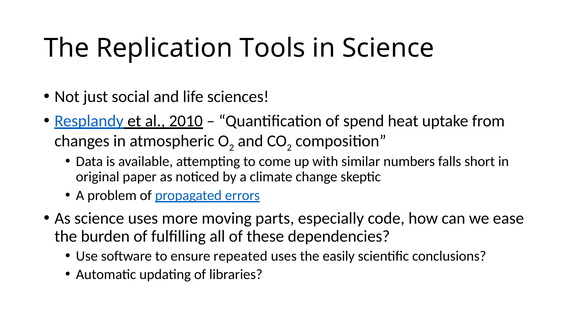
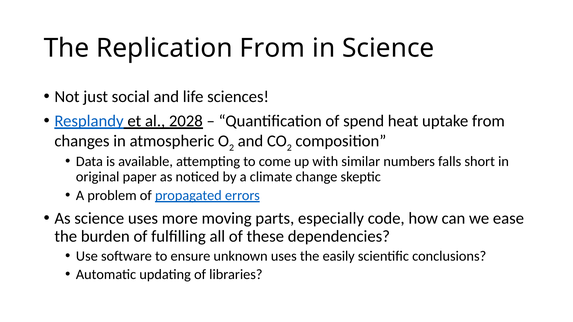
Replication Tools: Tools -> From
2010: 2010 -> 2028
repeated: repeated -> unknown
